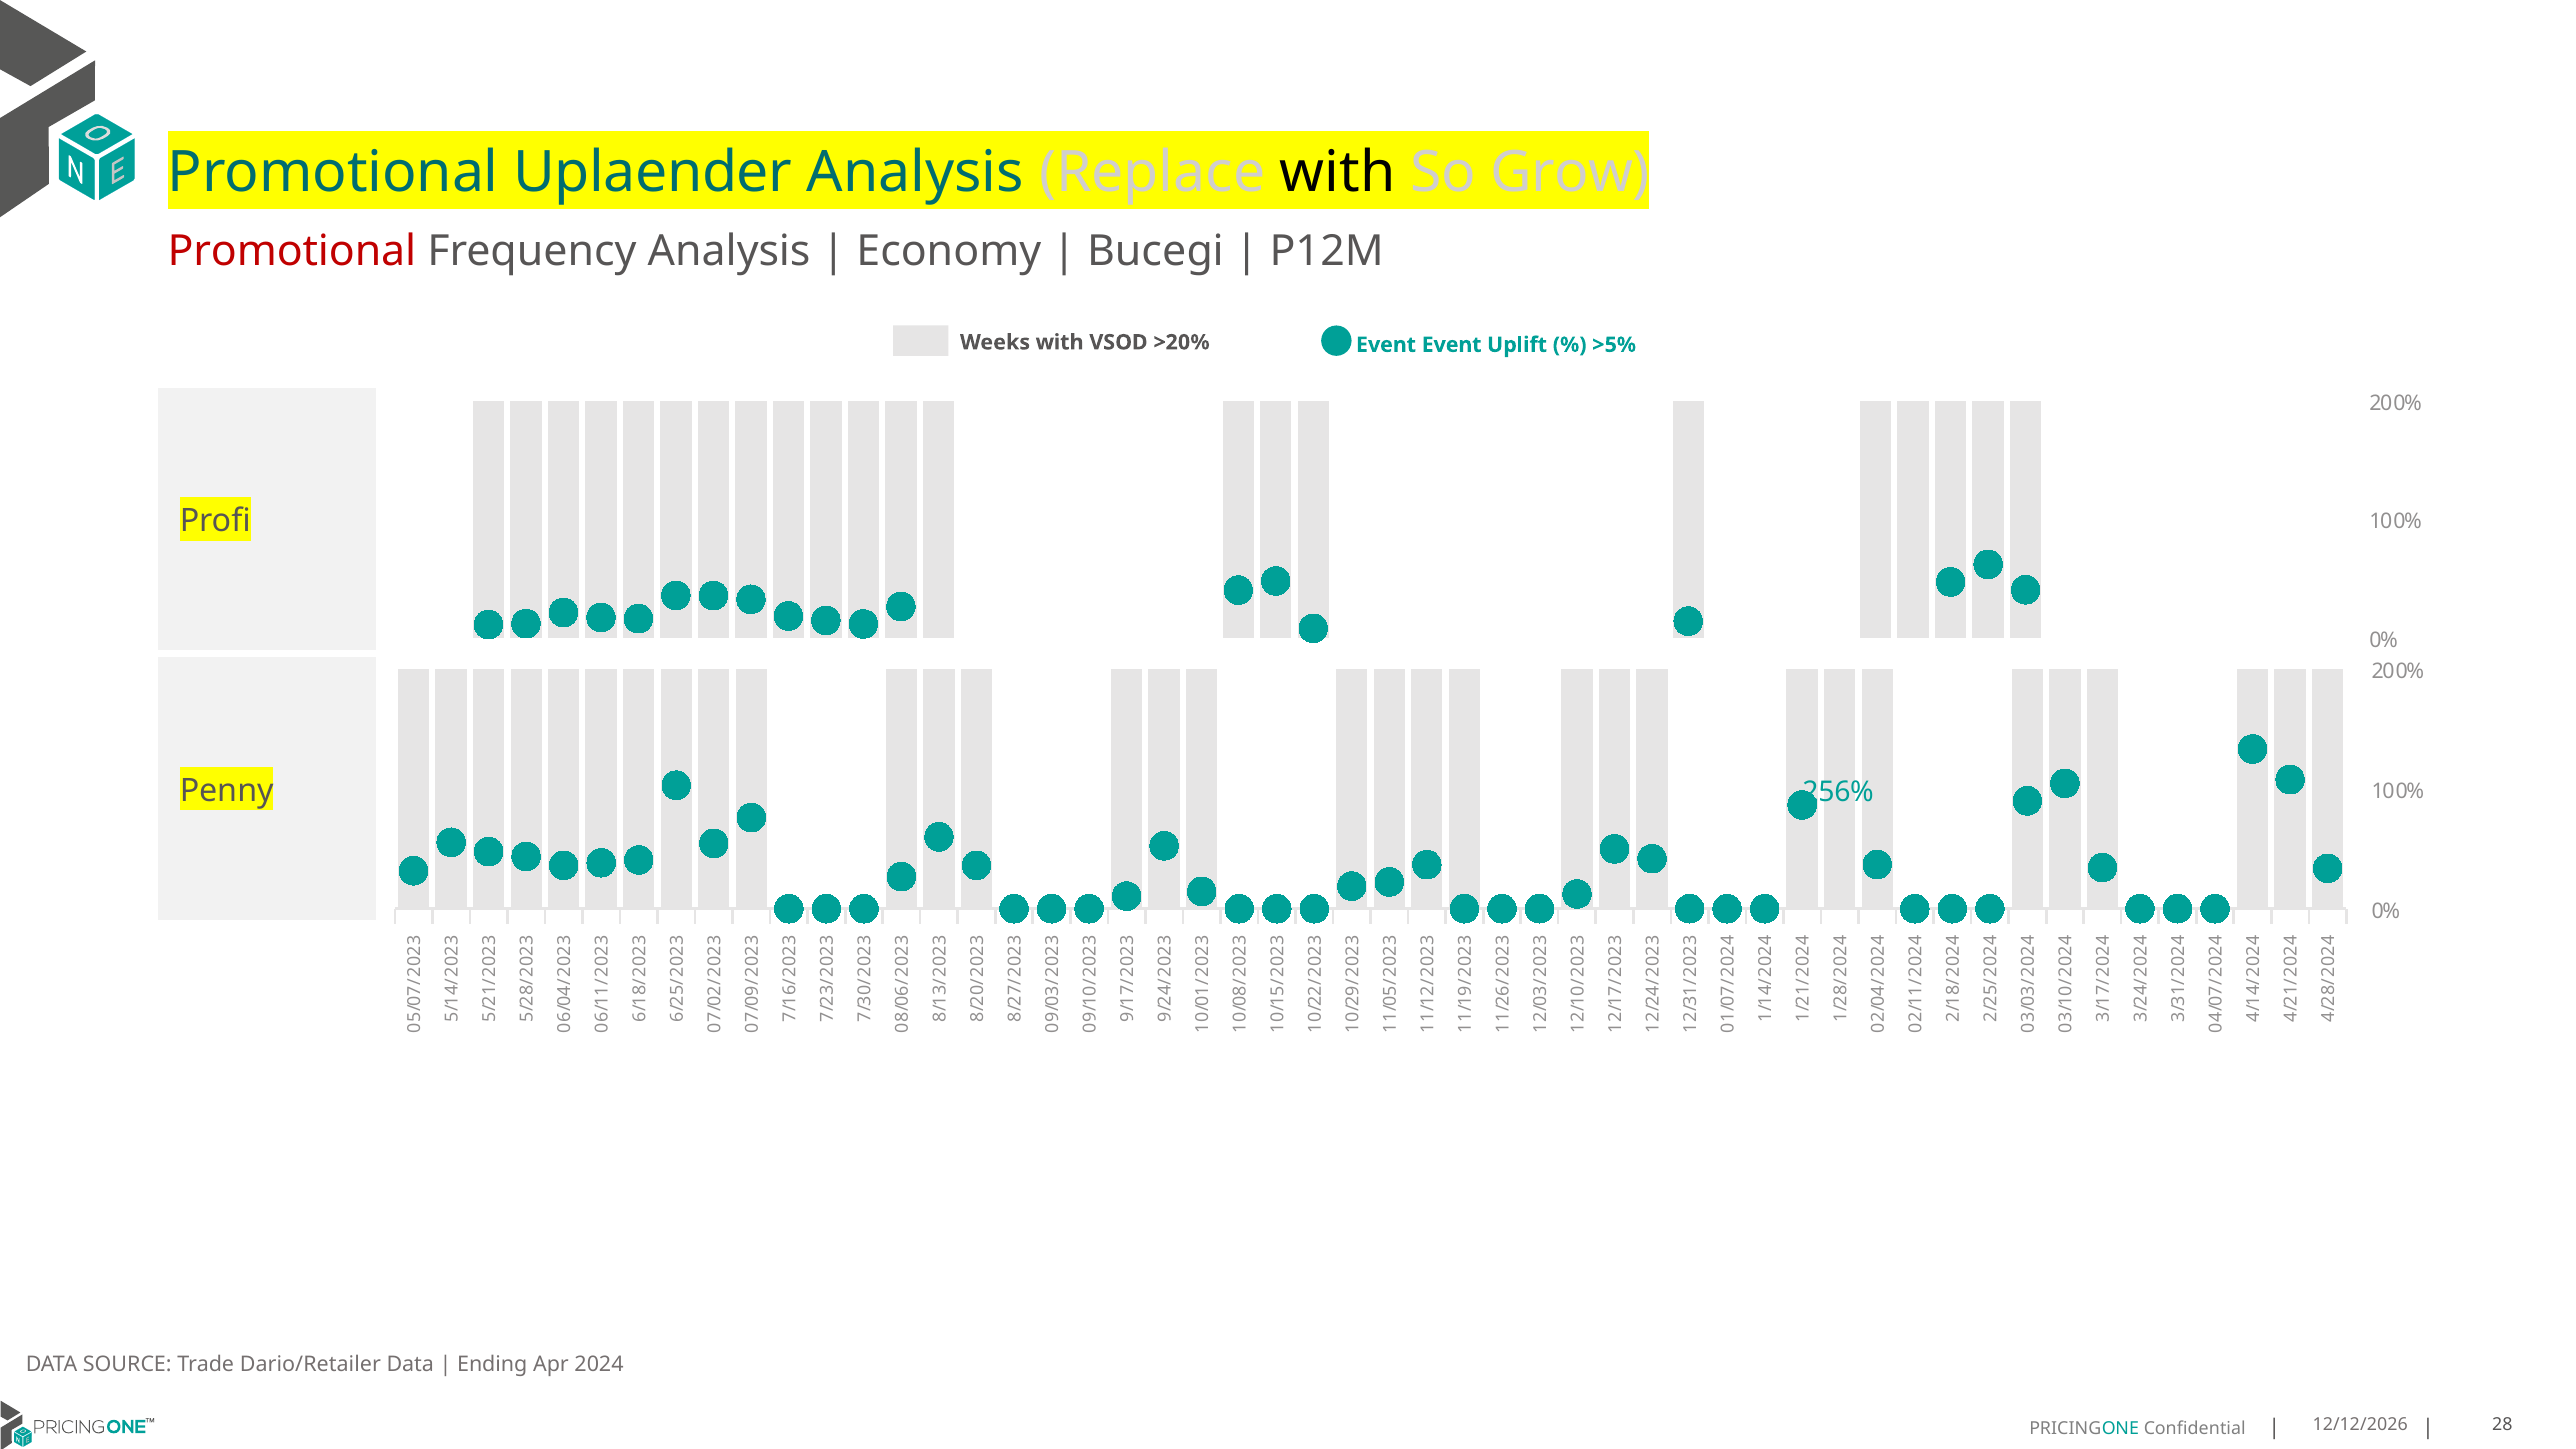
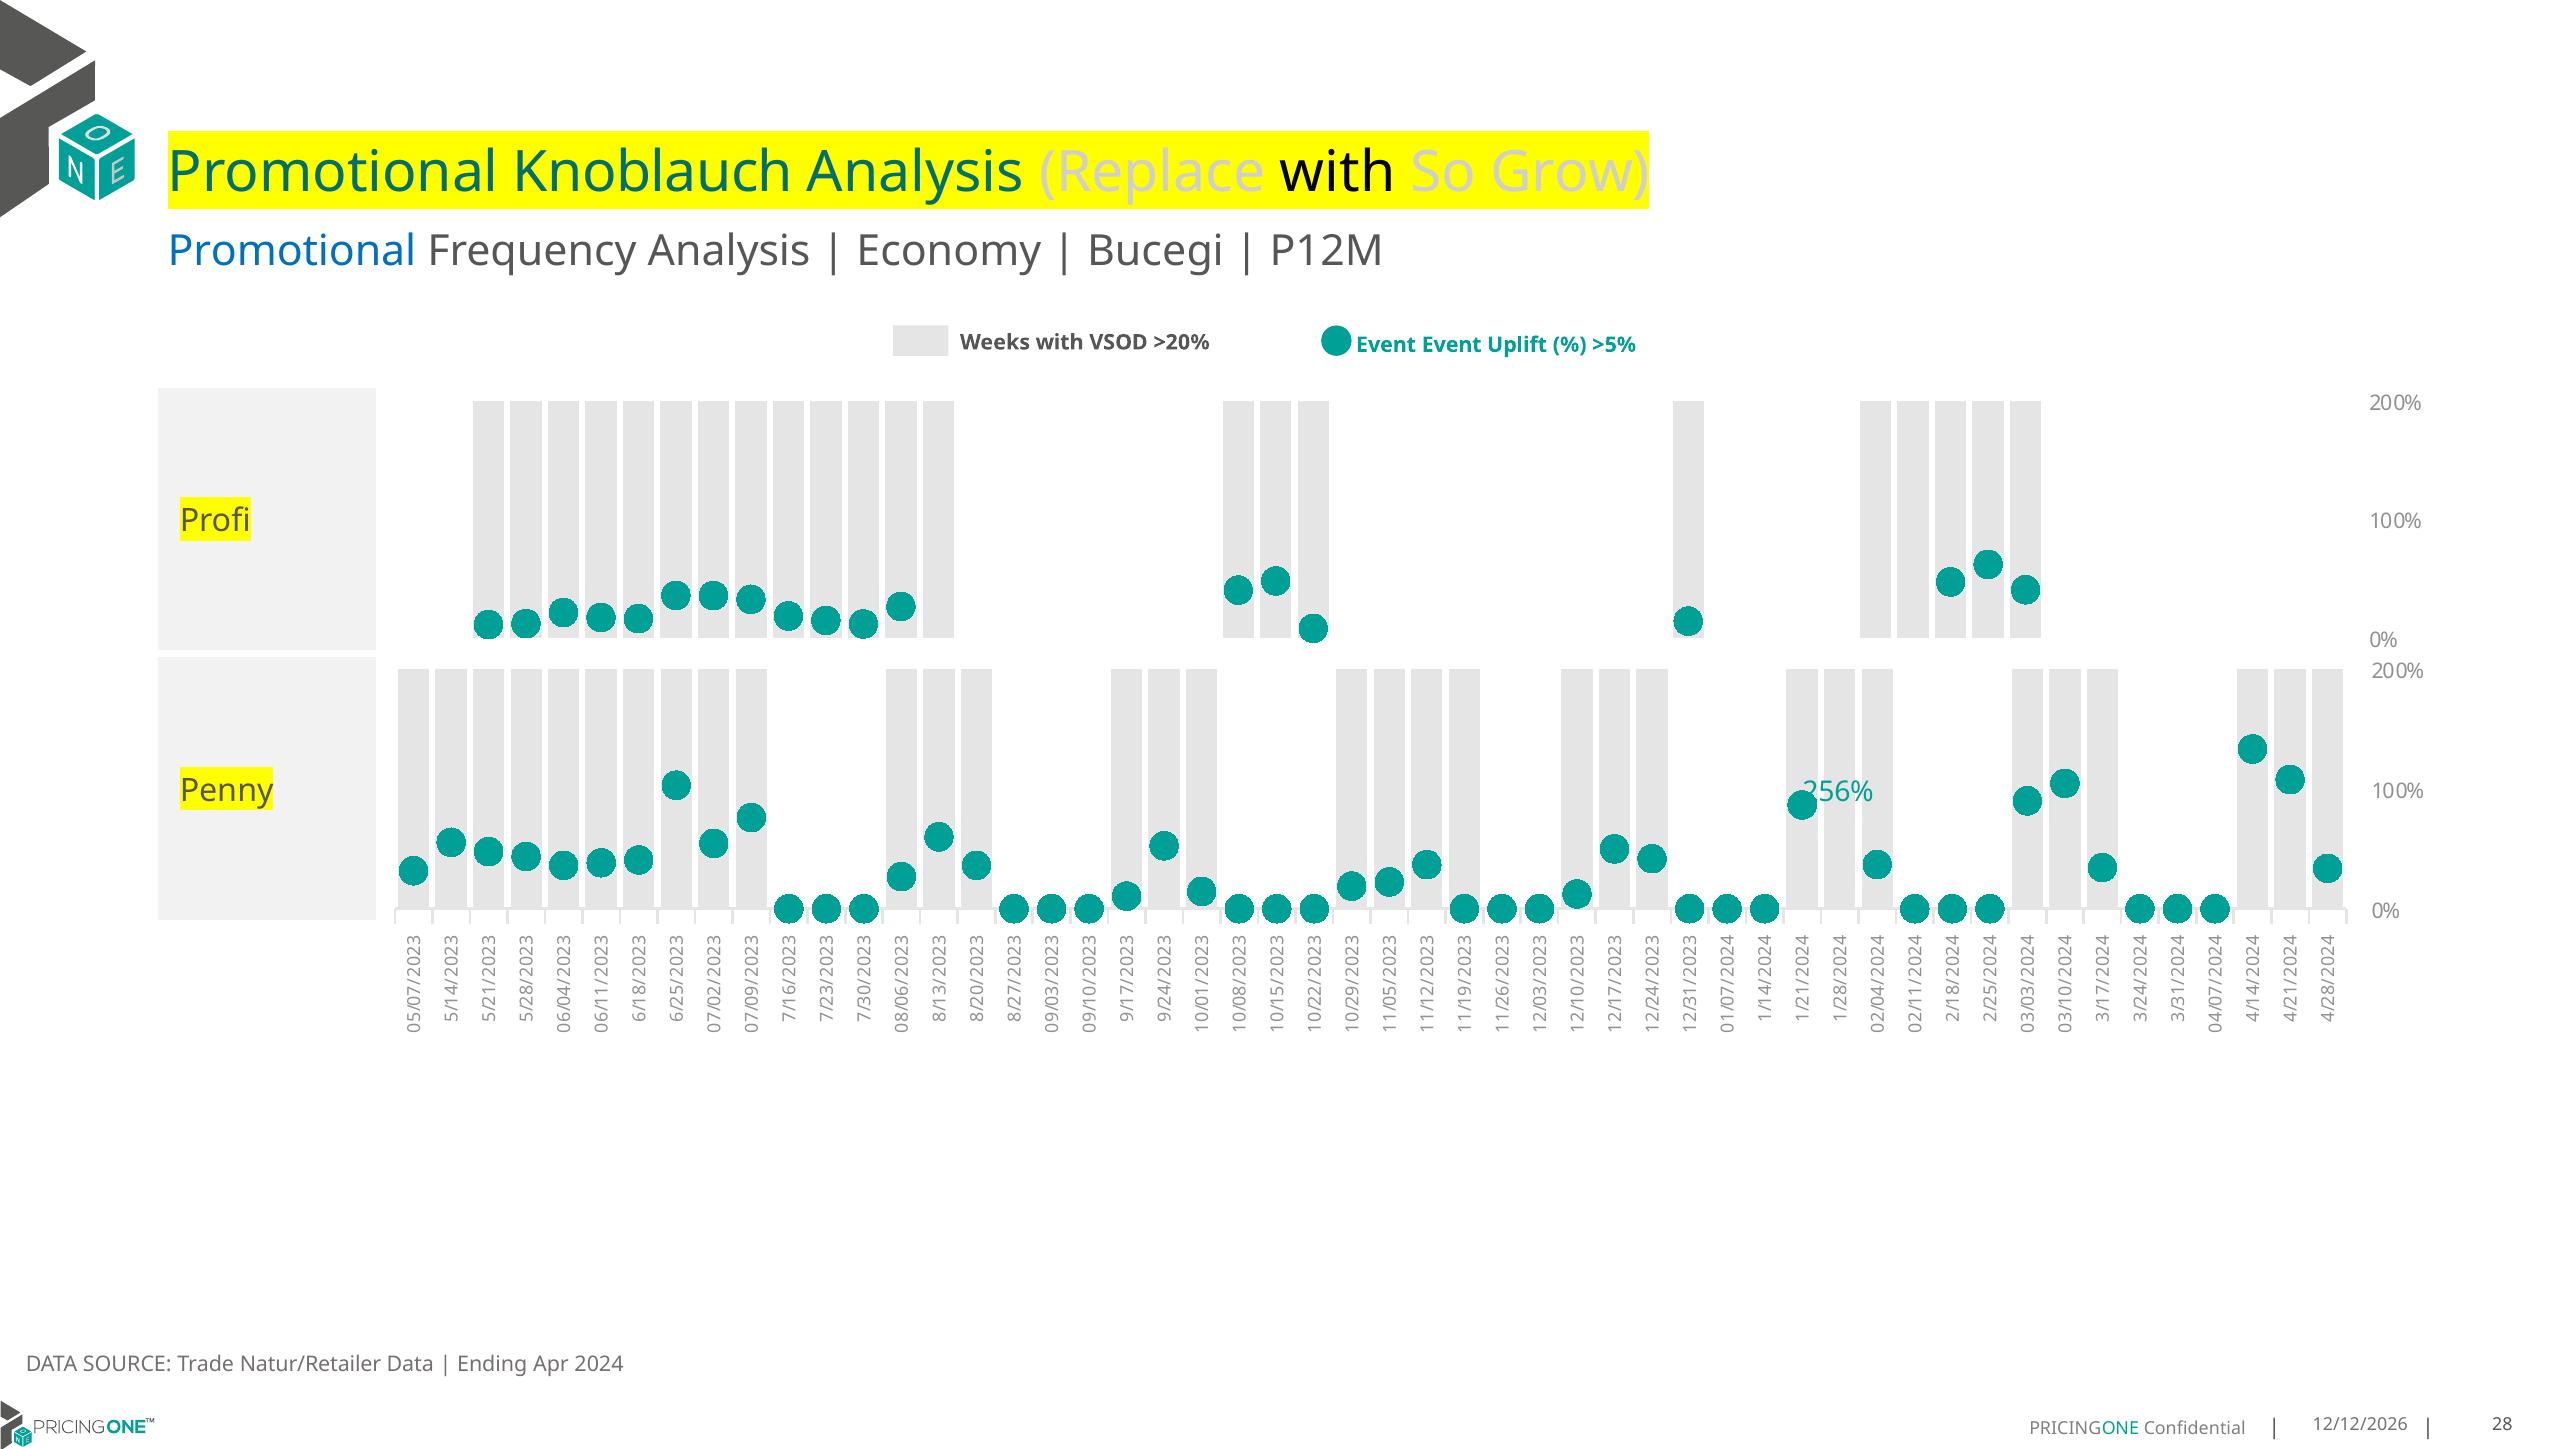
Uplaender: Uplaender -> Knoblauch
Promotional at (292, 251) colour: red -> blue
Dario/Retailer: Dario/Retailer -> Natur/Retailer
